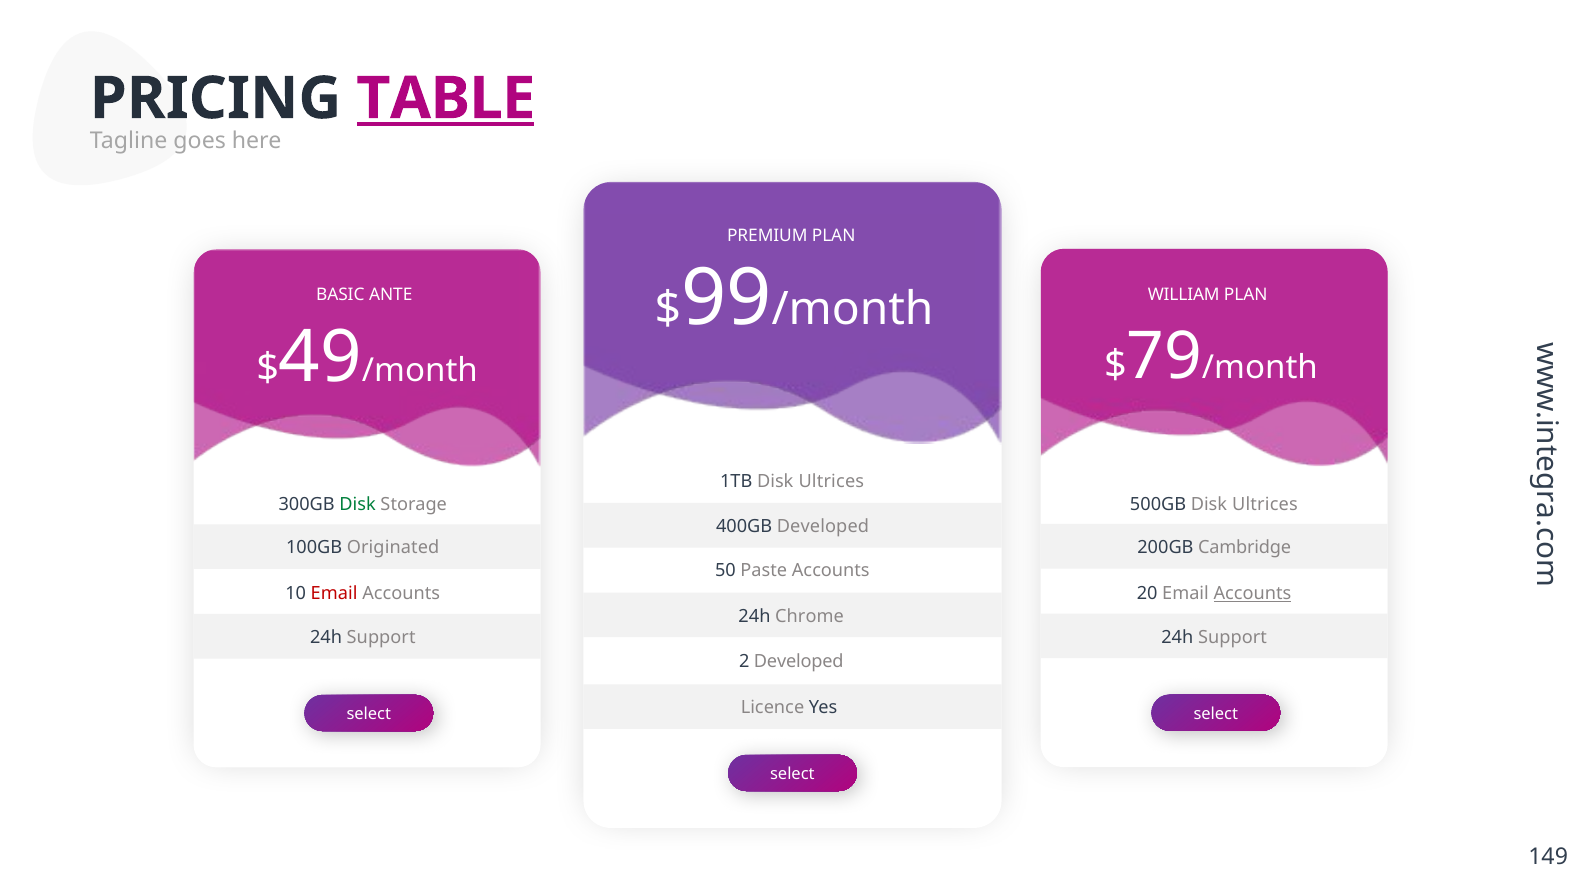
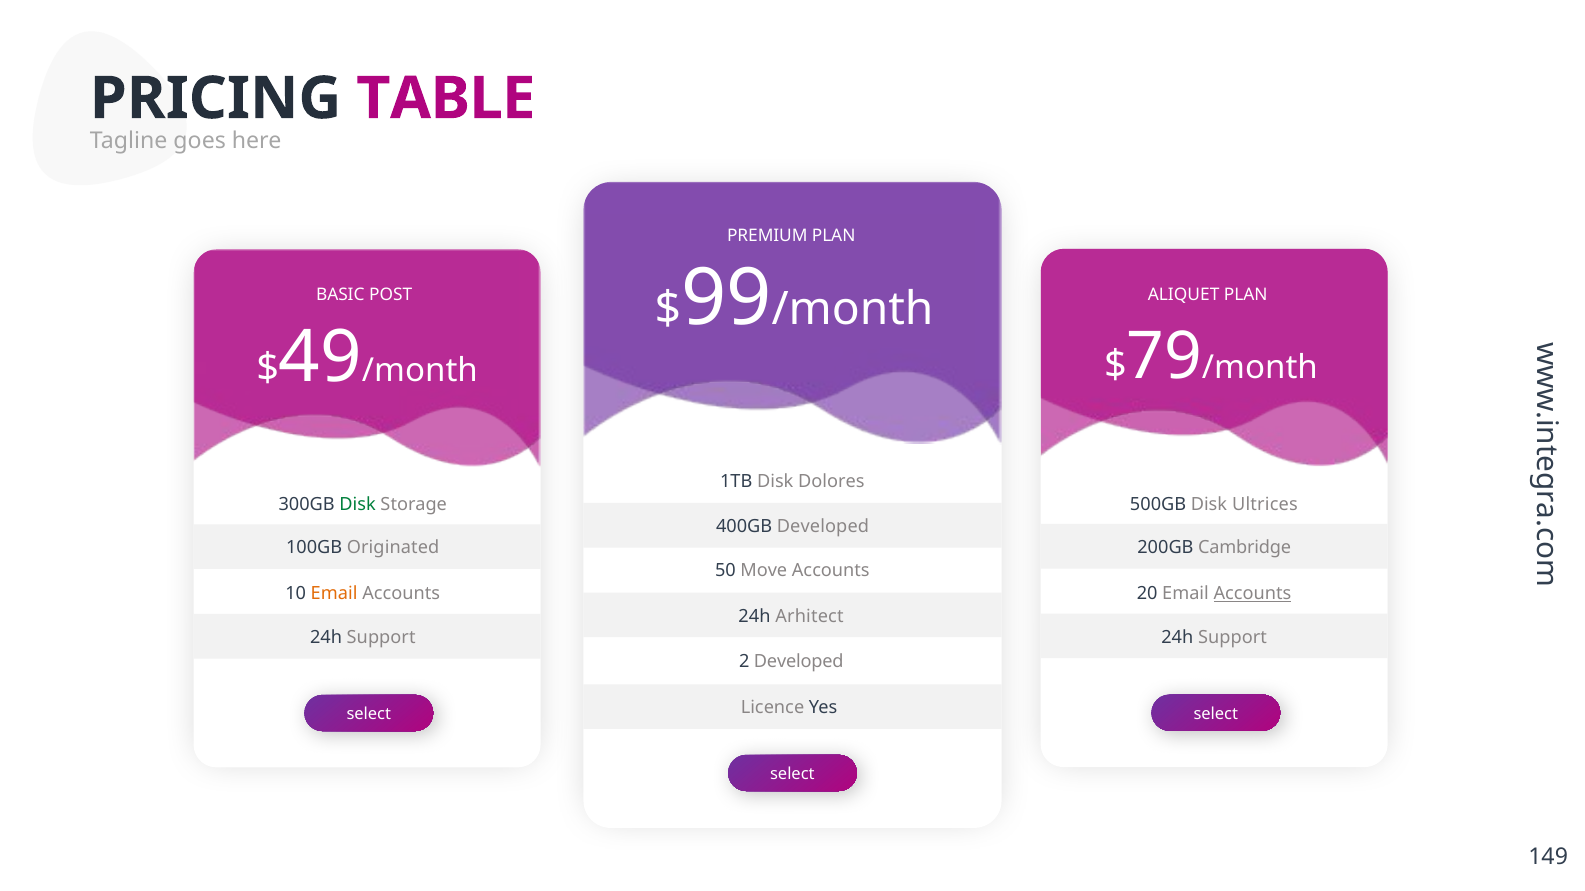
TABLE underline: present -> none
WILLIAM: WILLIAM -> ALIQUET
ANTE: ANTE -> POST
1TB Disk Ultrices: Ultrices -> Dolores
Paste: Paste -> Move
Email at (334, 594) colour: red -> orange
Chrome: Chrome -> Arhitect
